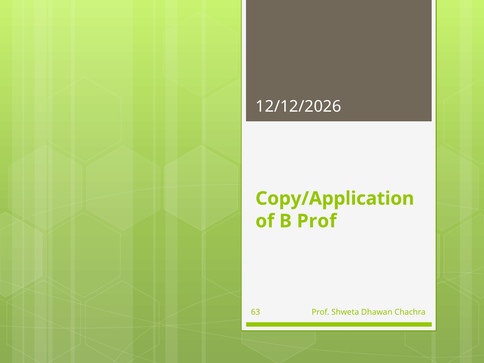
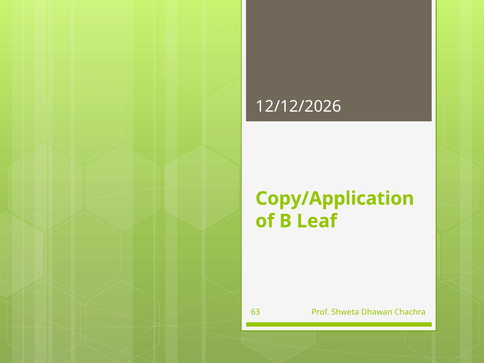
B Prof: Prof -> Leaf
